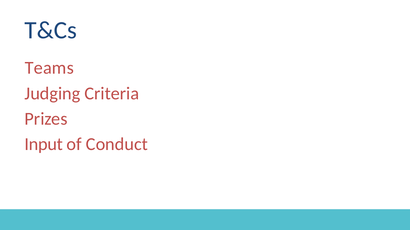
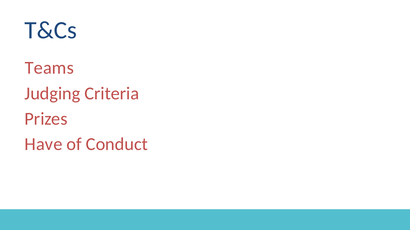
Input: Input -> Have
